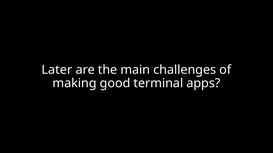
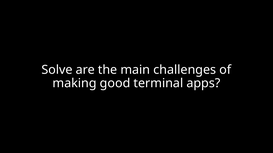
Later: Later -> Solve
